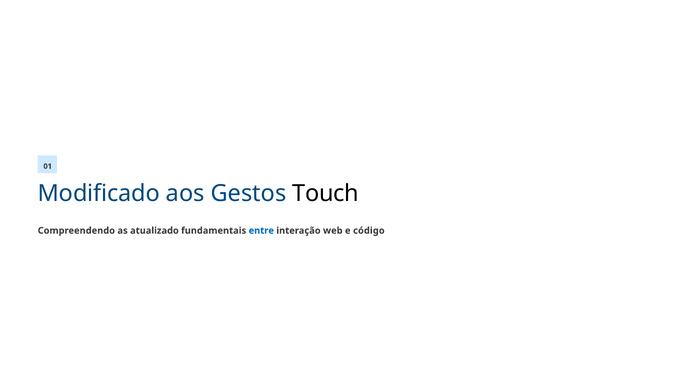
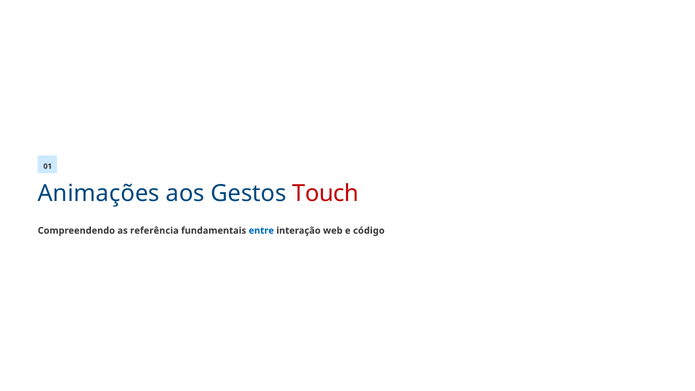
Modificado: Modificado -> Animações
Touch colour: black -> red
atualizado: atualizado -> referência
